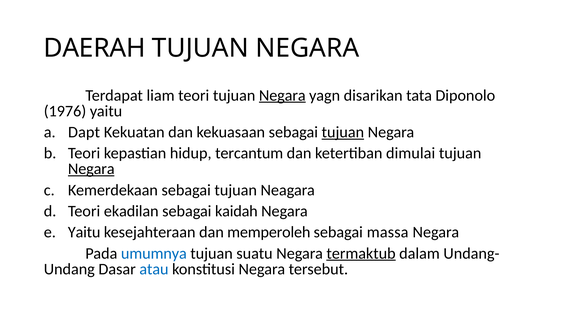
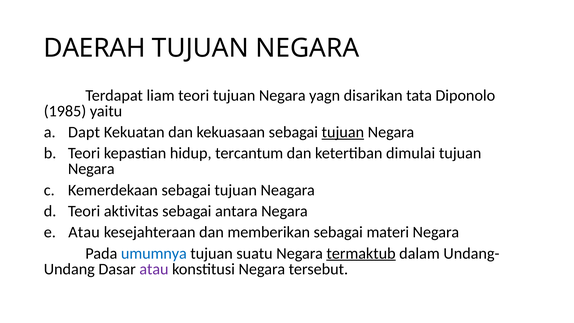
Negara at (282, 95) underline: present -> none
1976: 1976 -> 1985
Negara at (91, 169) underline: present -> none
ekadilan: ekadilan -> aktivitas
kaidah: kaidah -> antara
Yaitu at (84, 232): Yaitu -> Atau
memperoleh: memperoleh -> memberikan
massa: massa -> materi
atau at (154, 269) colour: blue -> purple
